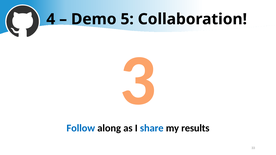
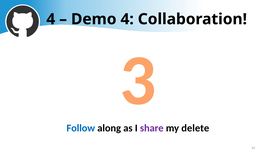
Demo 5: 5 -> 4
share colour: blue -> purple
results: results -> delete
